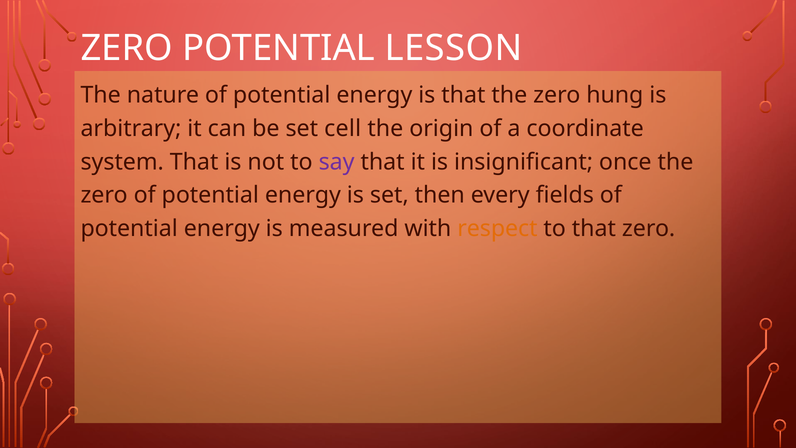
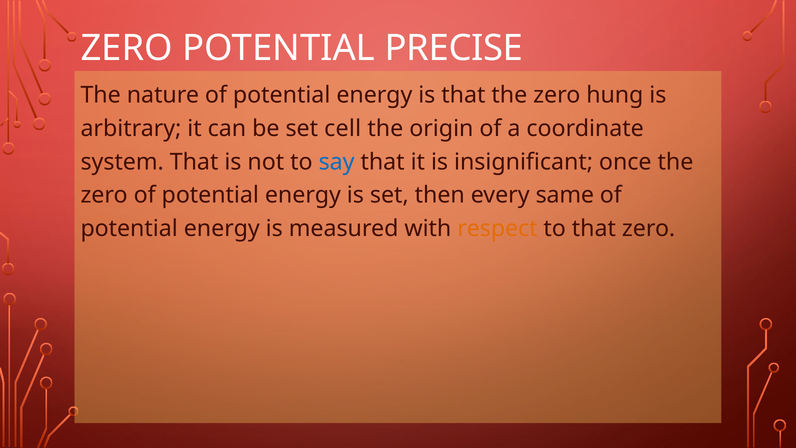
LESSON: LESSON -> PRECISE
say colour: purple -> blue
fields: fields -> same
